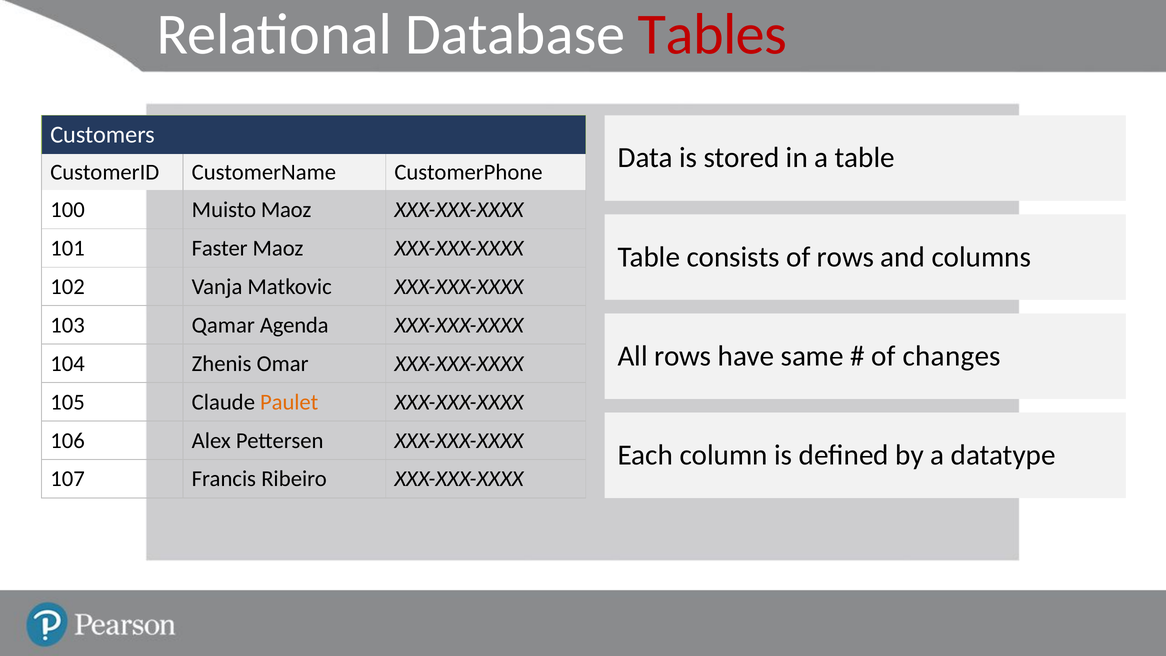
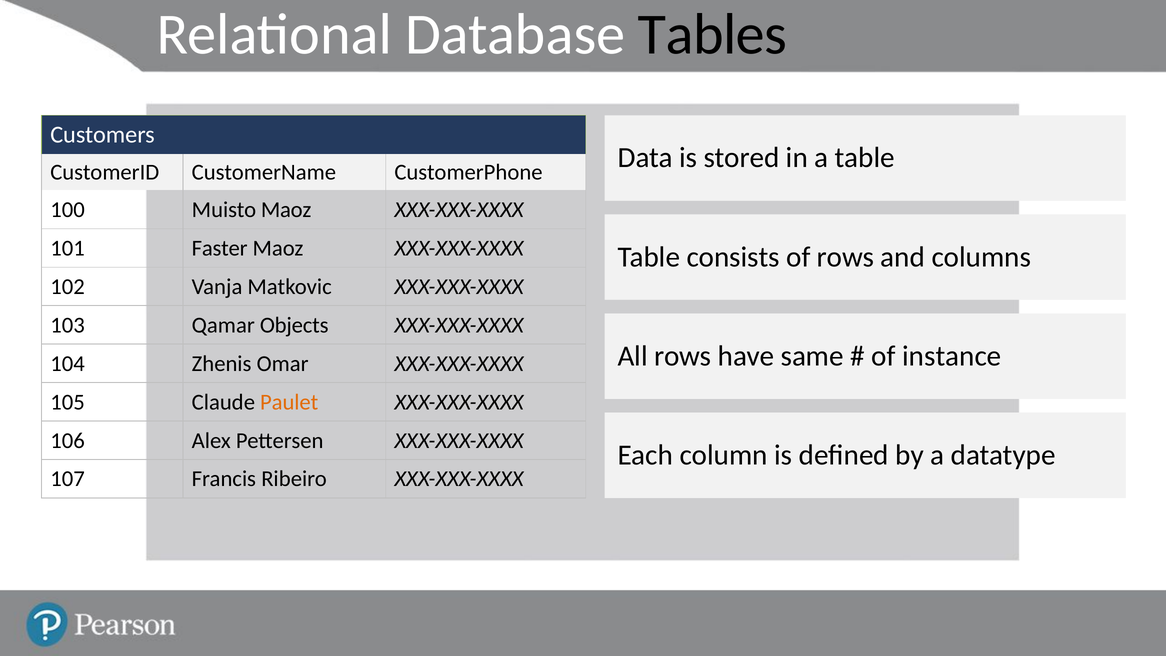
Tables colour: red -> black
Agenda: Agenda -> Objects
changes: changes -> instance
